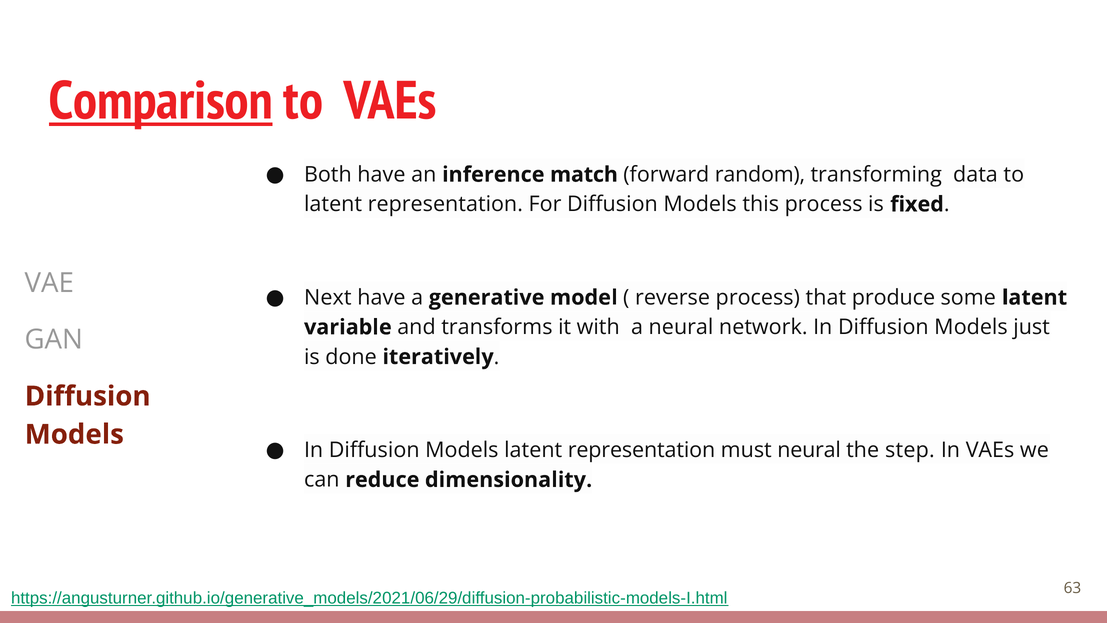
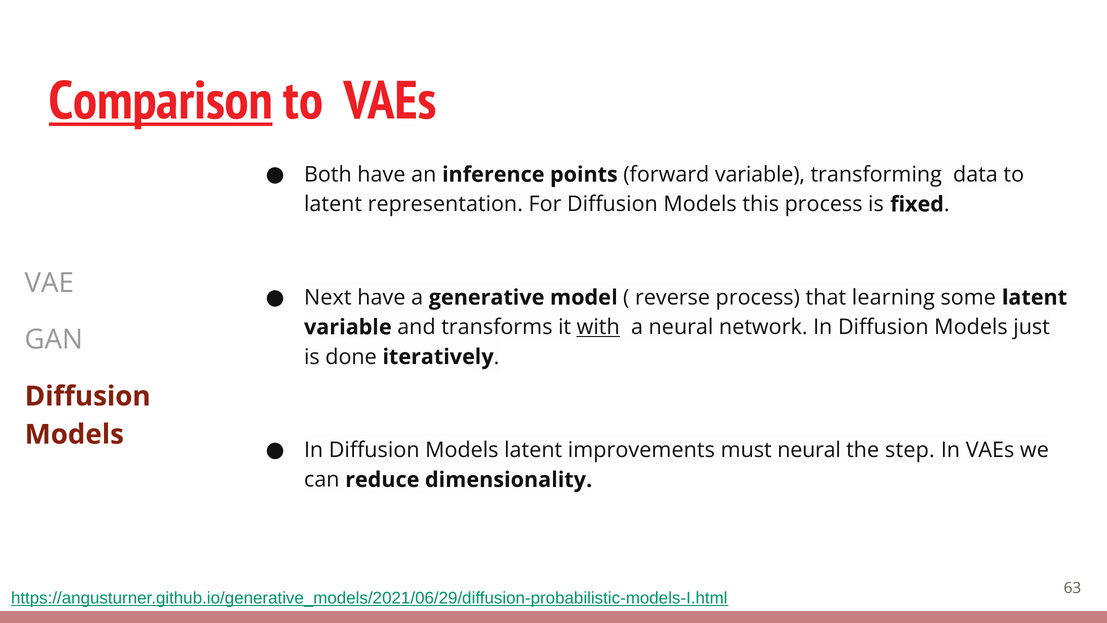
match: match -> points
forward random: random -> variable
produce: produce -> learning
with underline: none -> present
Models latent representation: representation -> improvements
